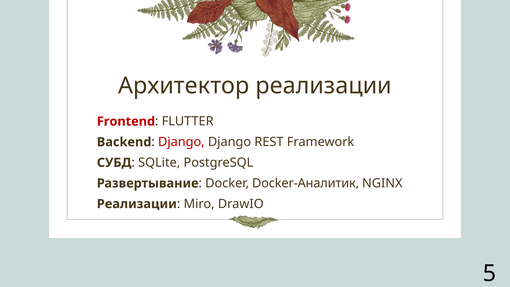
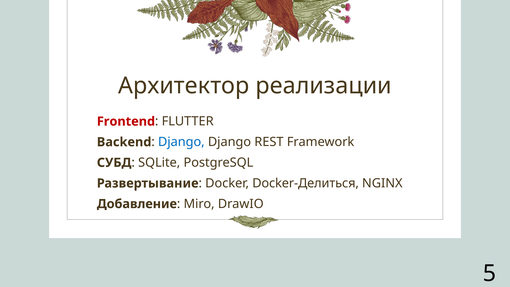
Django at (181, 142) colour: red -> blue
Docker-Аналитик: Docker-Аналитик -> Docker-Делиться
Реализации at (137, 204): Реализации -> Добавление
